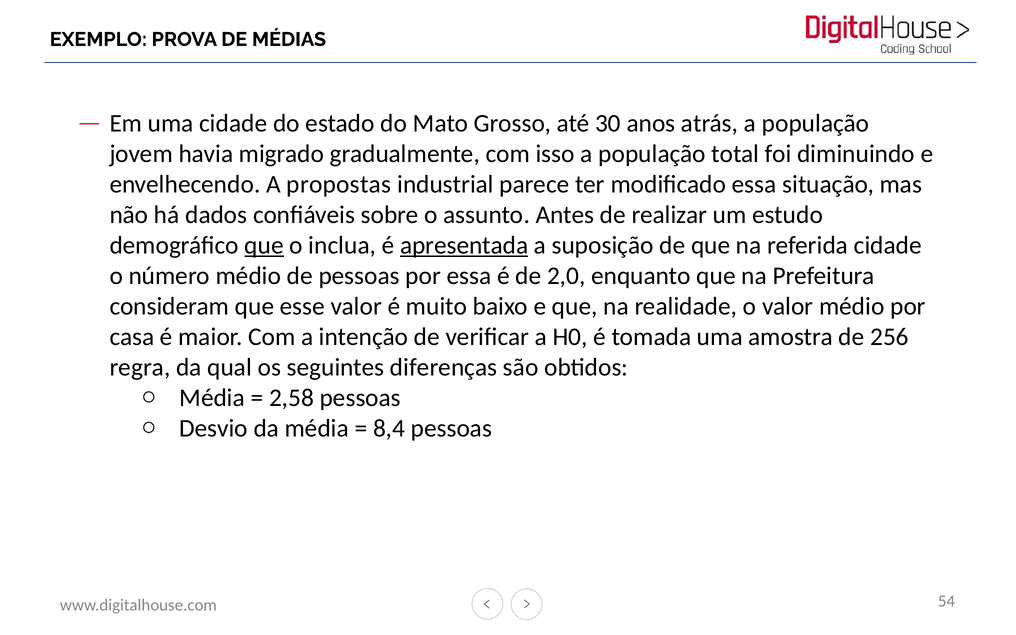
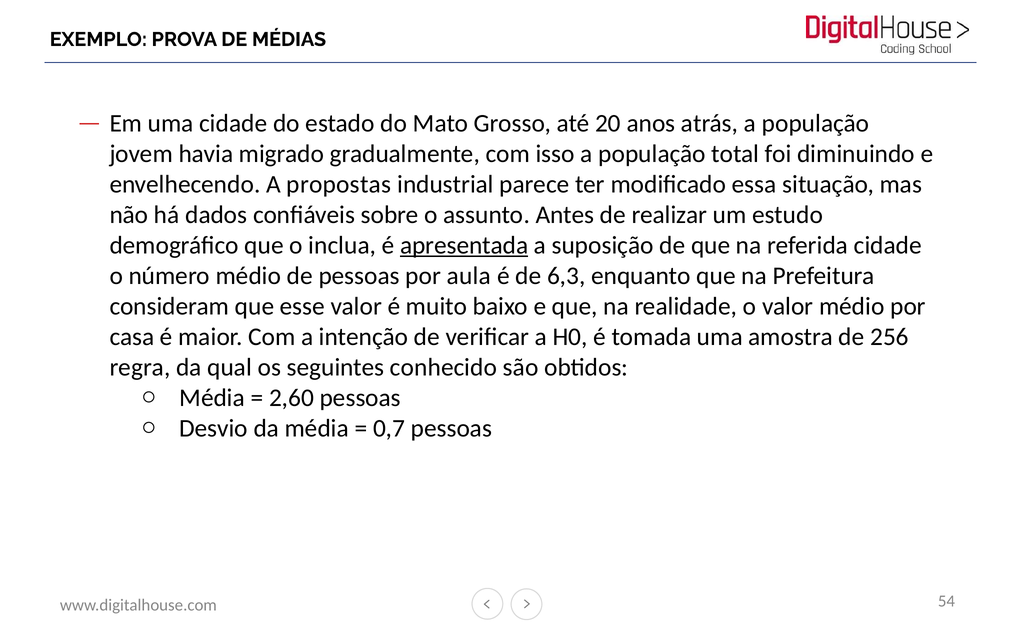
30: 30 -> 20
que at (264, 245) underline: present -> none
por essa: essa -> aula
2,0: 2,0 -> 6,3
diferenças: diferenças -> conhecido
2,58: 2,58 -> 2,60
8,4: 8,4 -> 0,7
